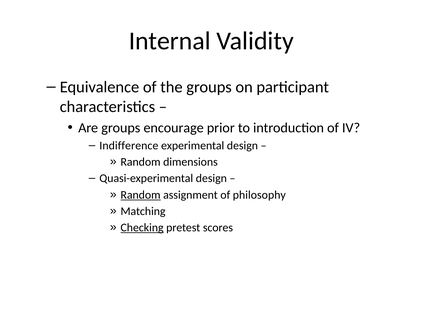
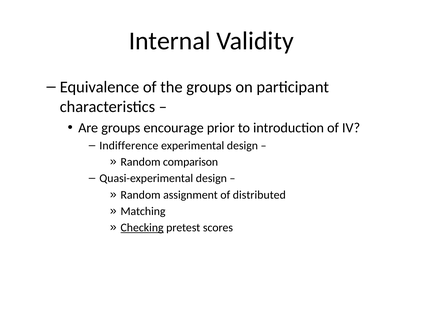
dimensions: dimensions -> comparison
Random at (141, 195) underline: present -> none
philosophy: philosophy -> distributed
